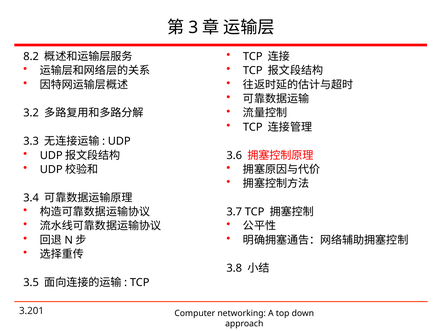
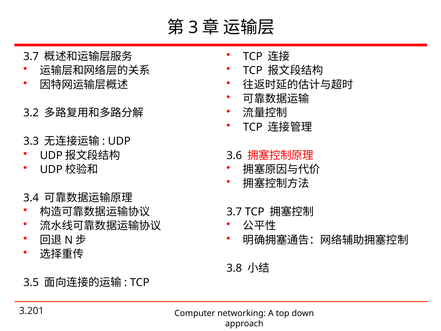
8.2 at (31, 56): 8.2 -> 3.7
